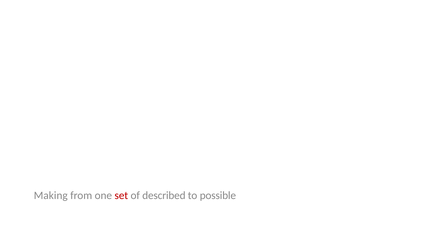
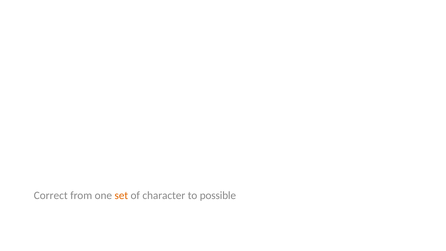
Making: Making -> Correct
set colour: red -> orange
described: described -> character
